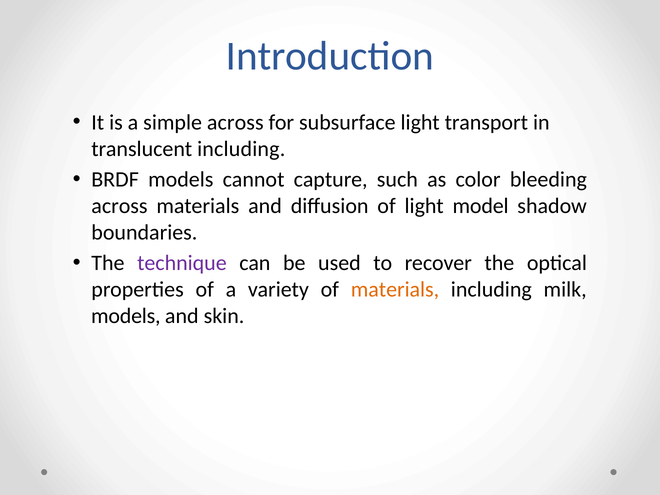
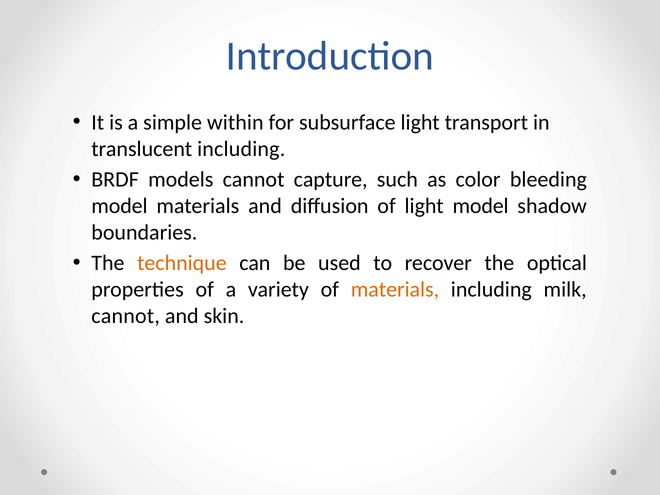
simple across: across -> within
across at (119, 206): across -> model
technique colour: purple -> orange
models at (126, 316): models -> cannot
